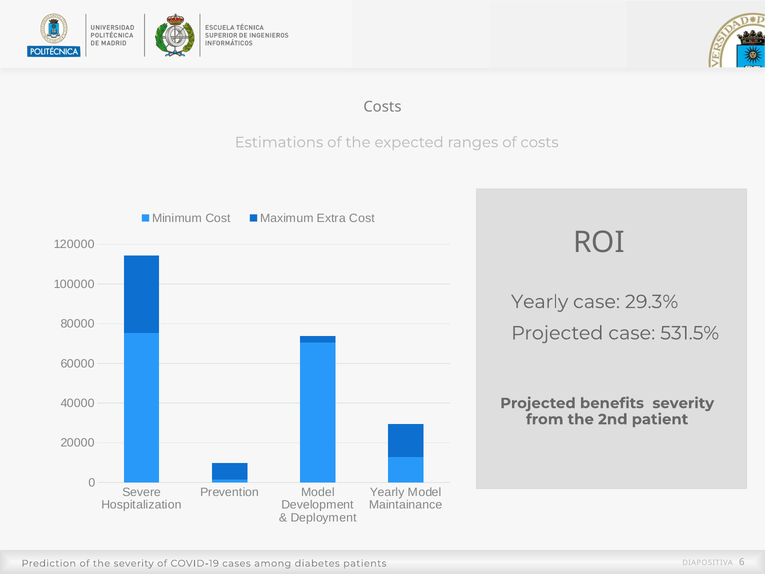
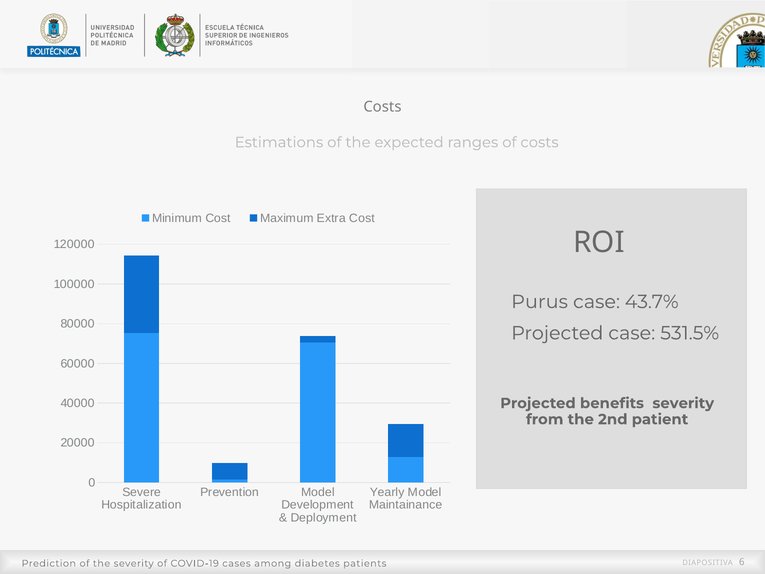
Yearly at (540, 302): Yearly -> Purus
29.3%: 29.3% -> 43.7%
